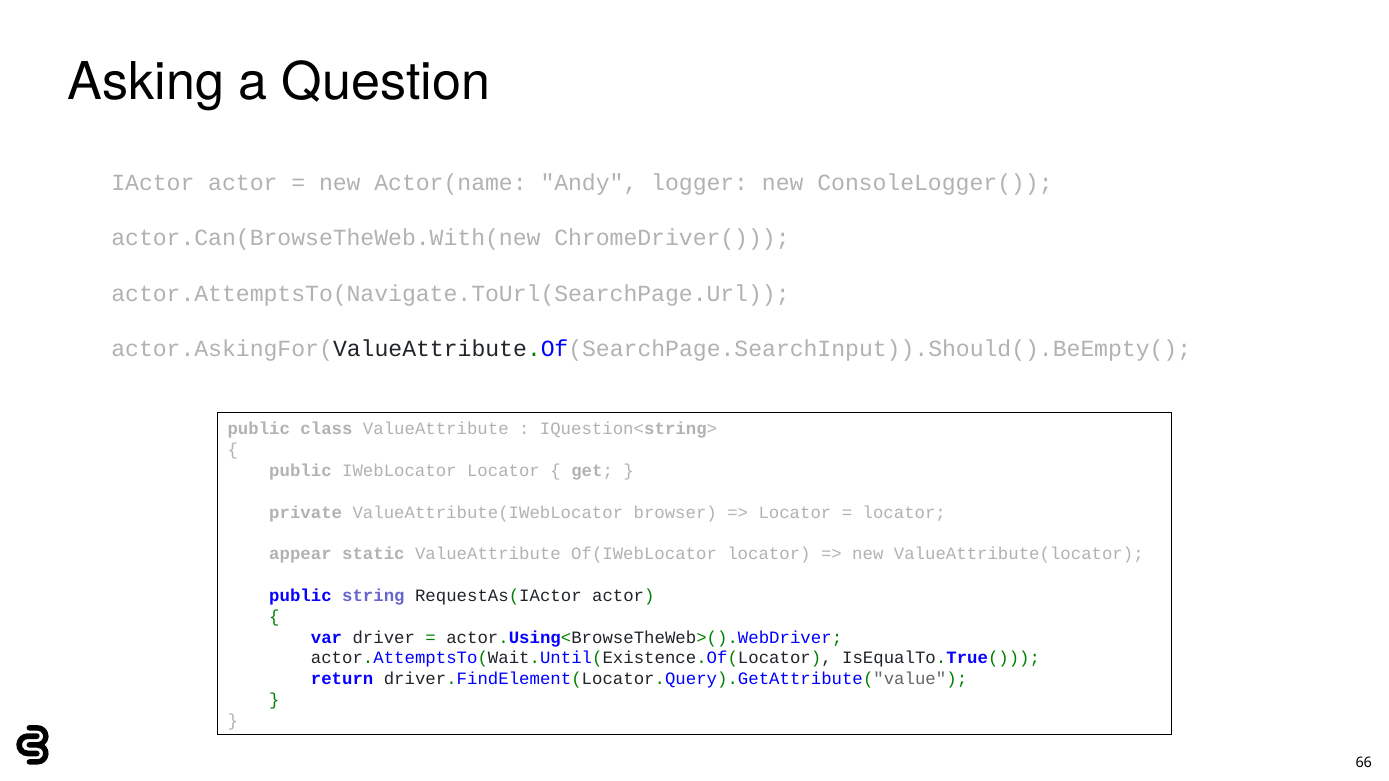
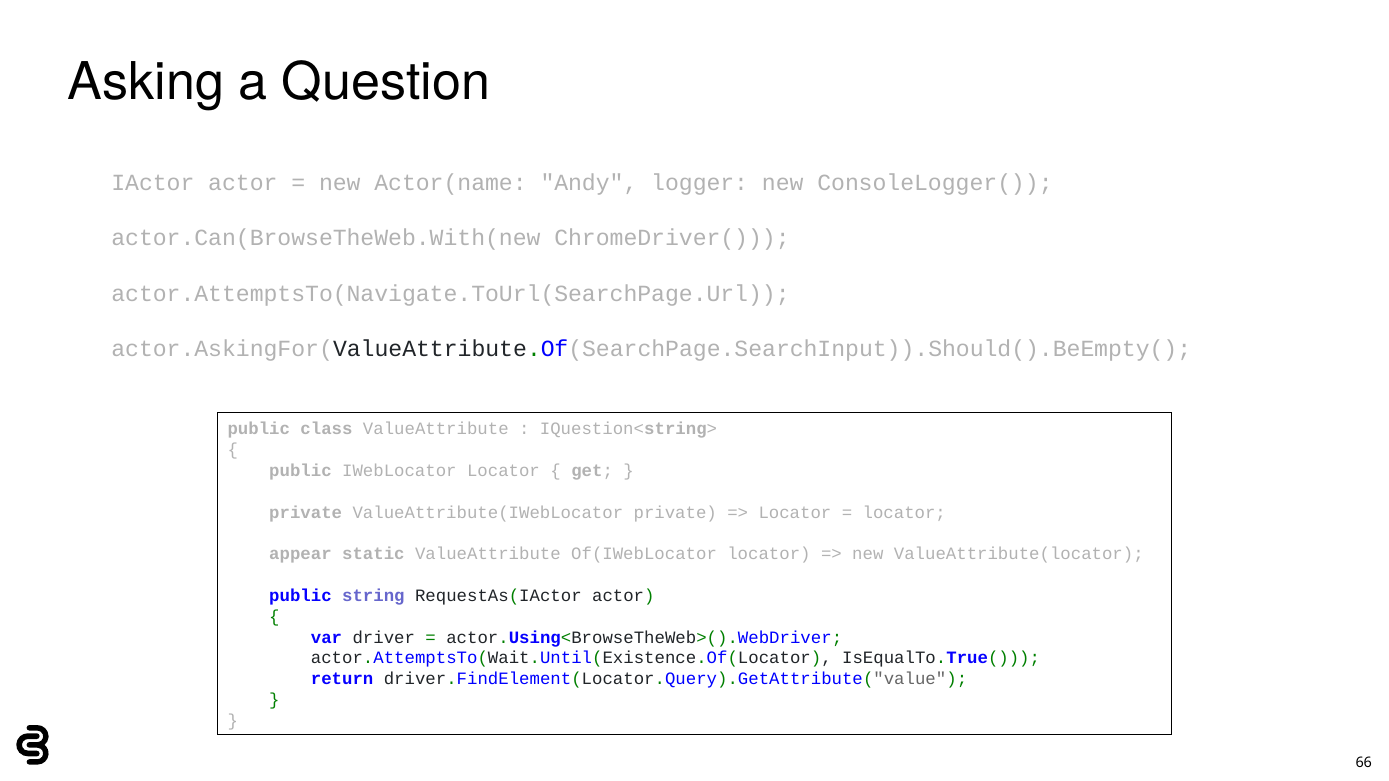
ValueAttribute(IWebLocator browser: browser -> private
